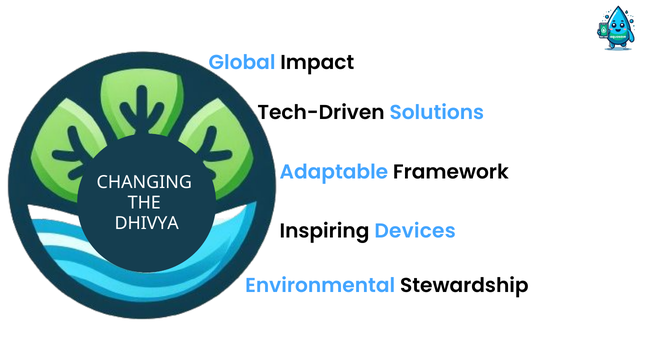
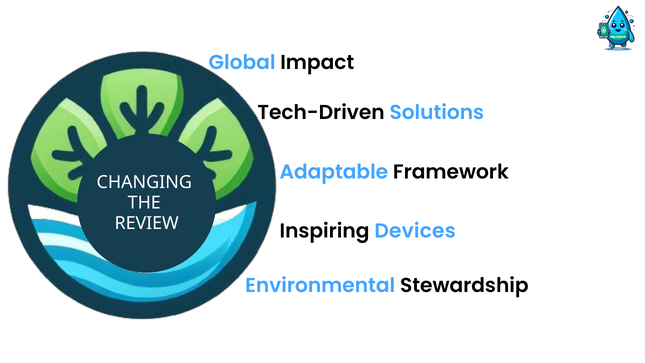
DHIVYA: DHIVYA -> REVIEW
